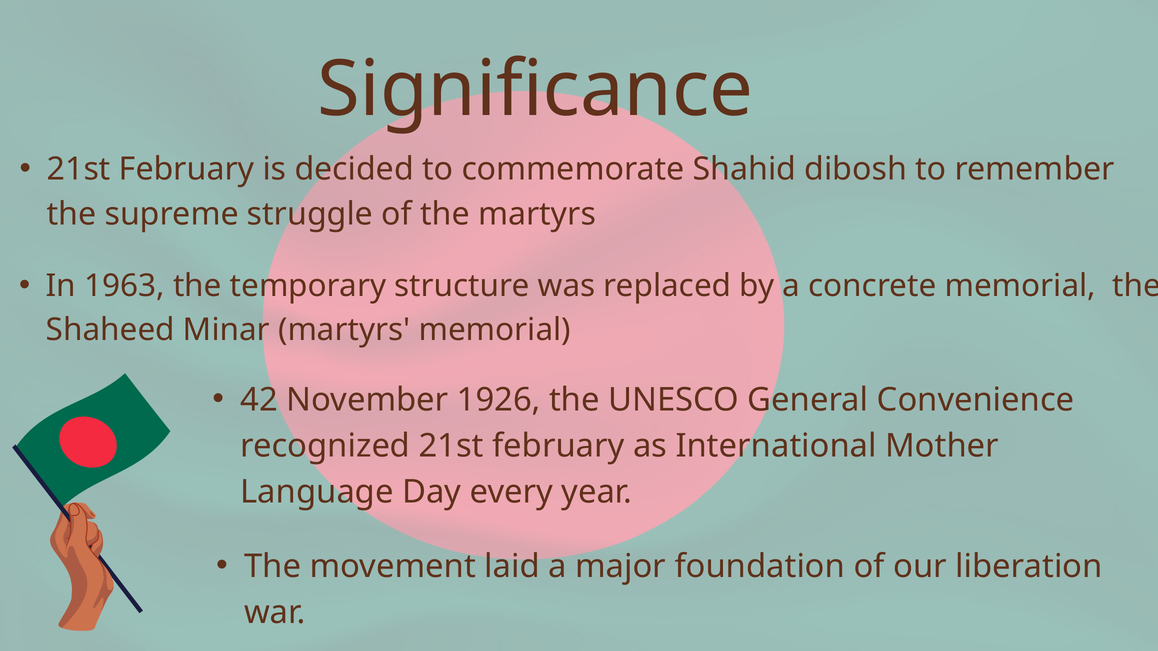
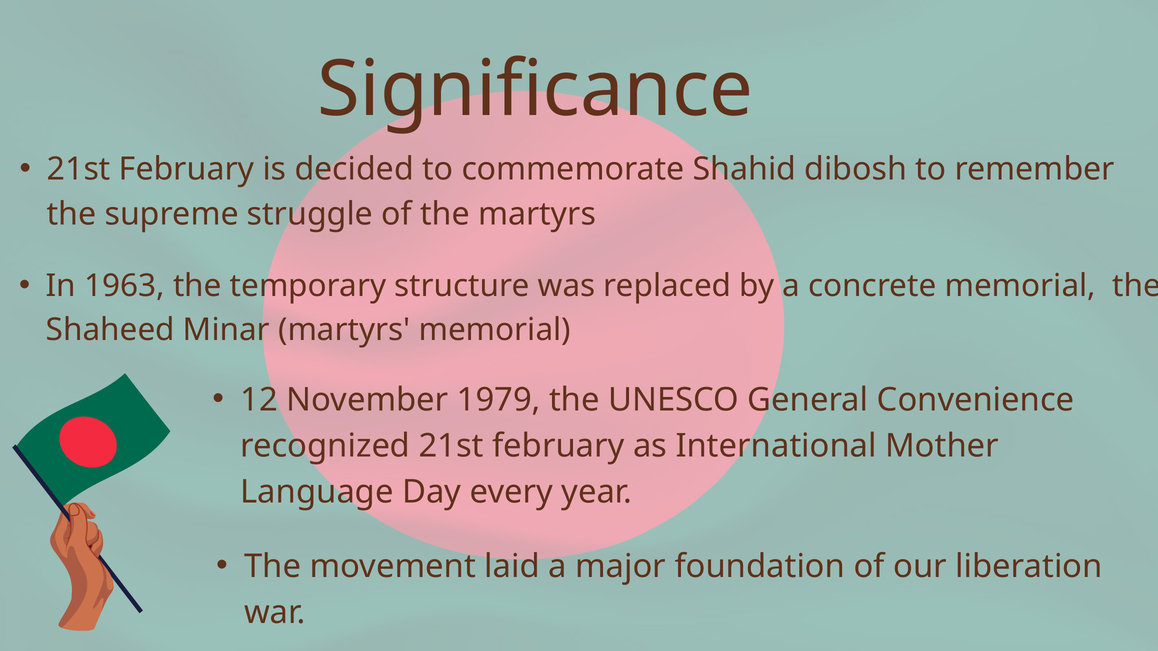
42: 42 -> 12
1926: 1926 -> 1979
